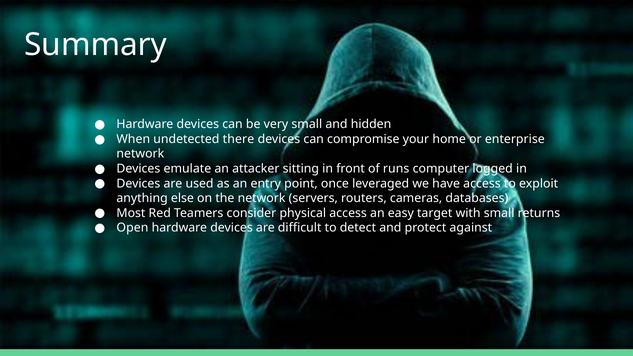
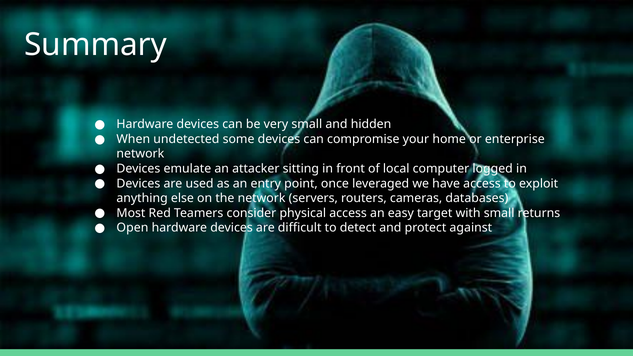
there: there -> some
runs: runs -> local
